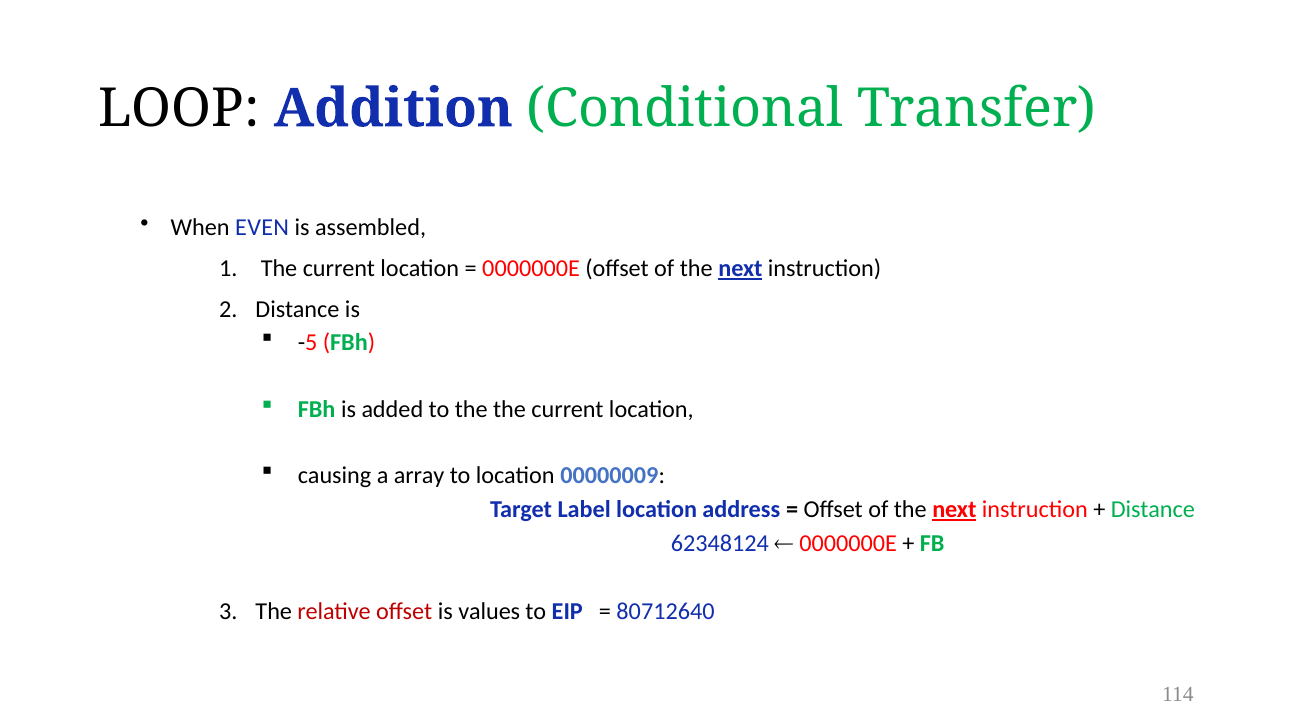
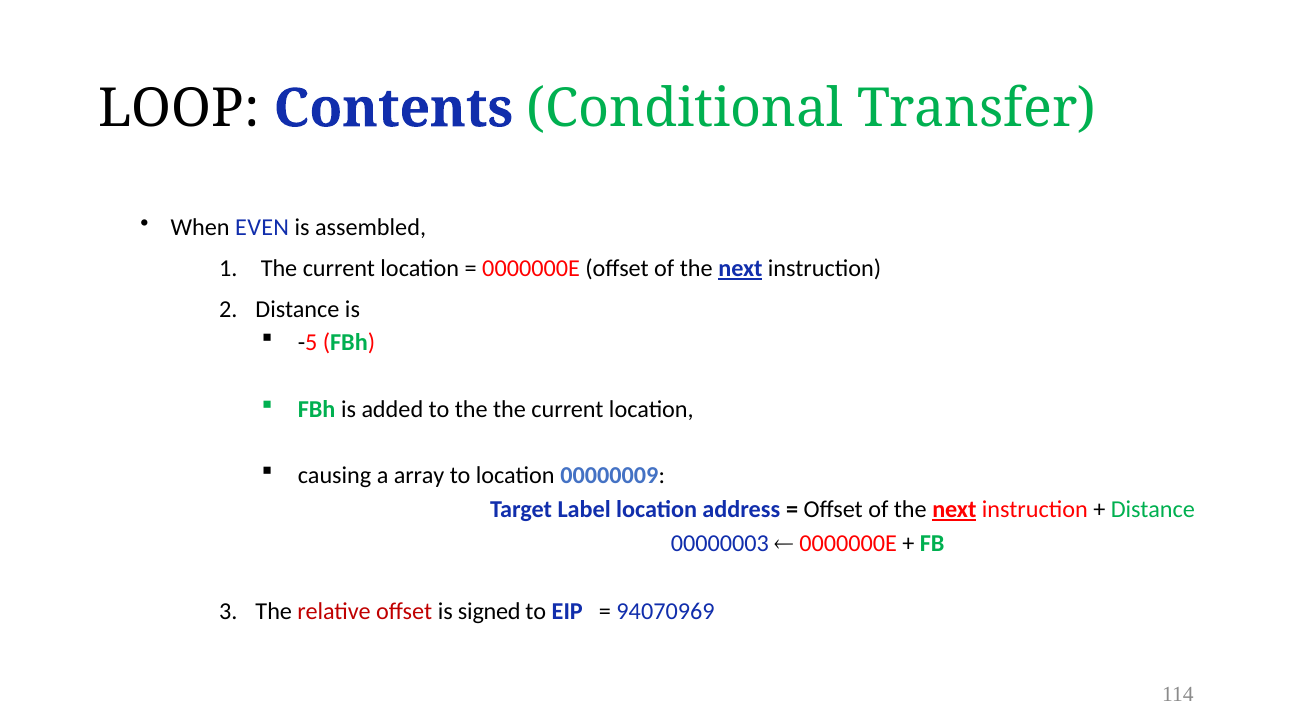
Addition: Addition -> Contents
62348124: 62348124 -> 00000003
values: values -> signed
80712640: 80712640 -> 94070969
